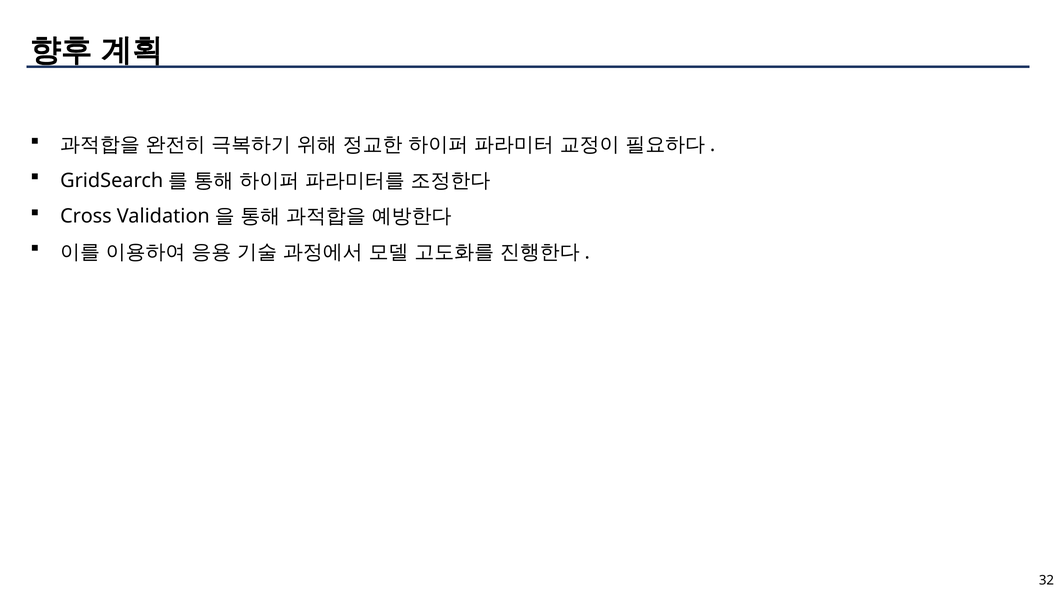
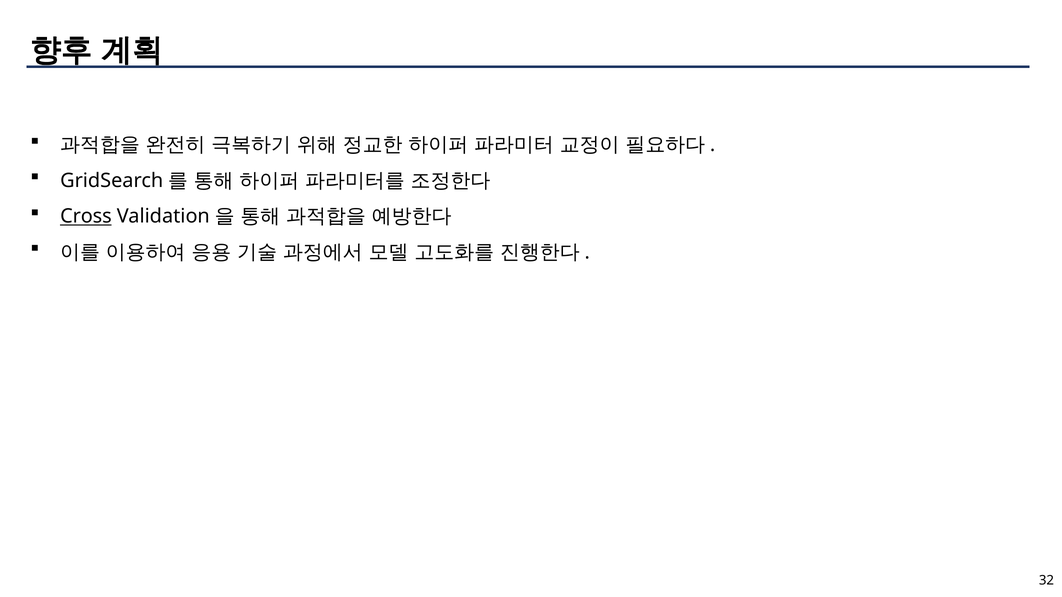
Cross underline: none -> present
